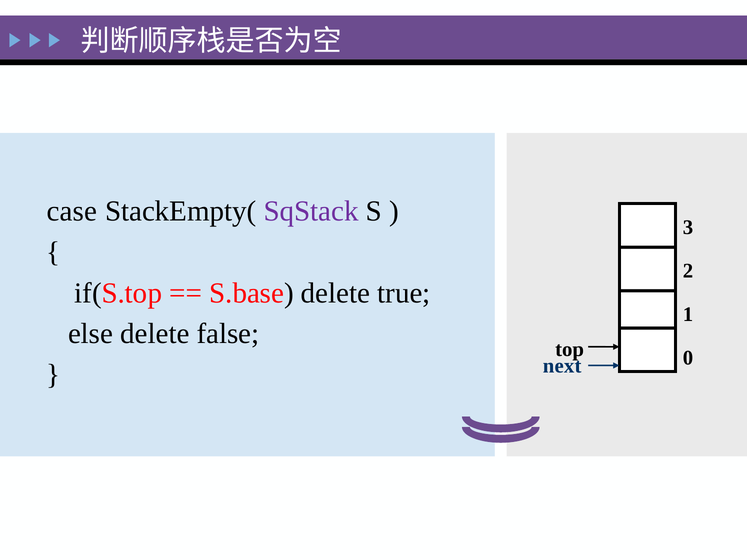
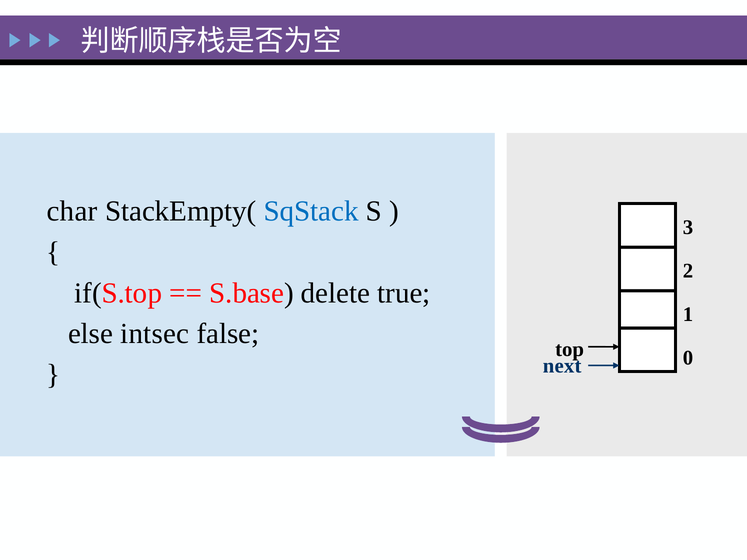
case: case -> char
SqStack colour: purple -> blue
else delete: delete -> intsec
